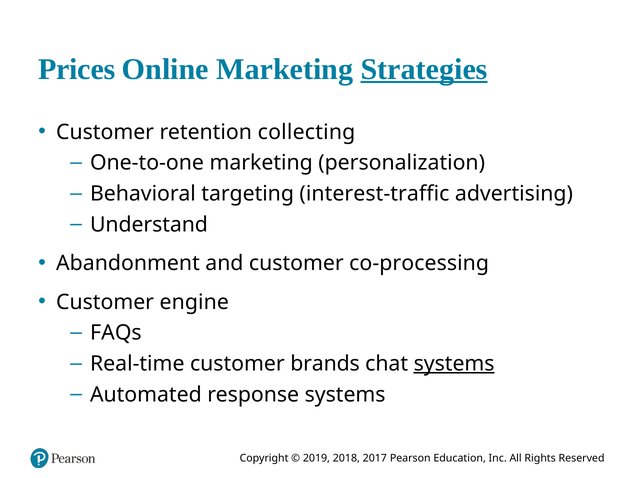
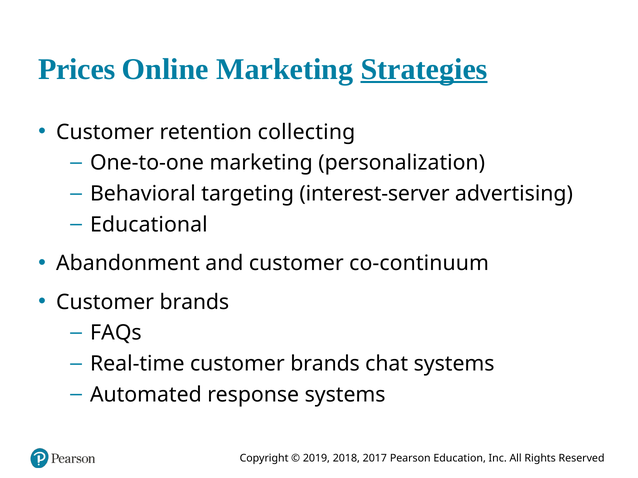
interest-traffic: interest-traffic -> interest-server
Understand: Understand -> Educational
co-processing: co-processing -> co-continuum
engine at (194, 302): engine -> brands
systems at (454, 364) underline: present -> none
